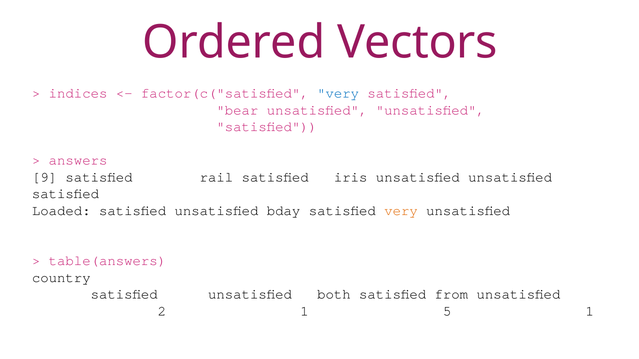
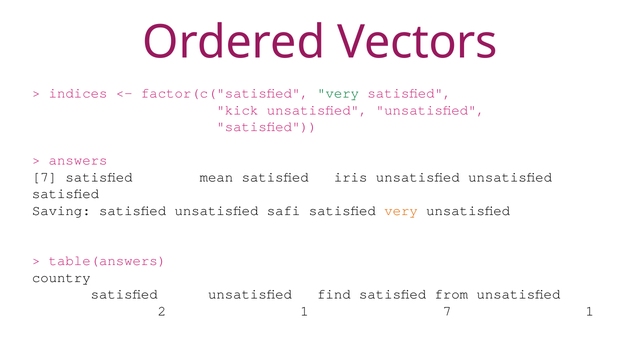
very at (338, 93) colour: blue -> green
bear: bear -> kick
9 at (45, 177): 9 -> 7
rail: rail -> mean
Loaded: Loaded -> Saving
bday: bday -> safi
both: both -> find
1 5: 5 -> 7
